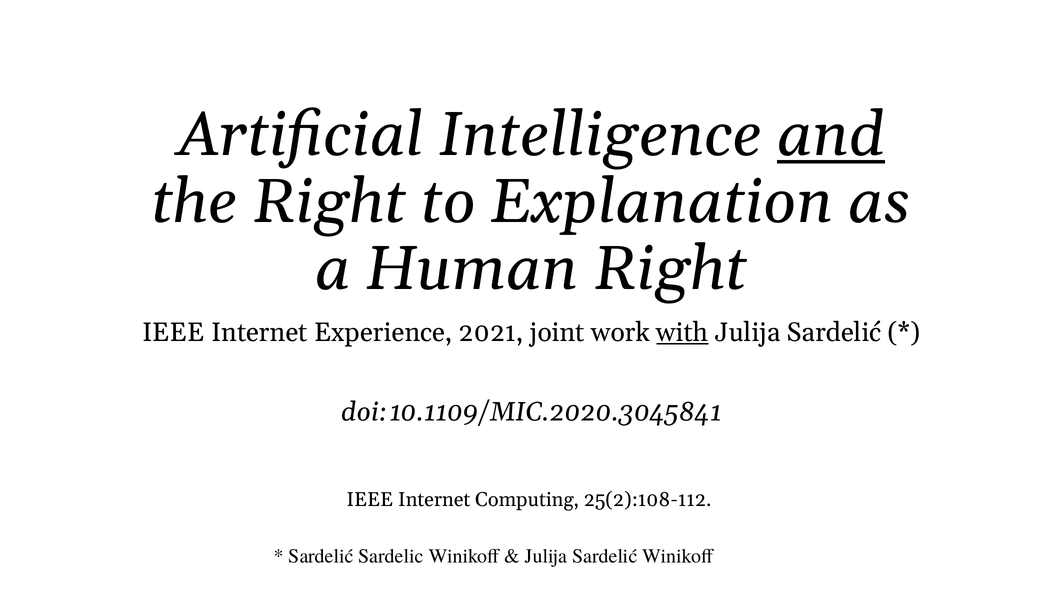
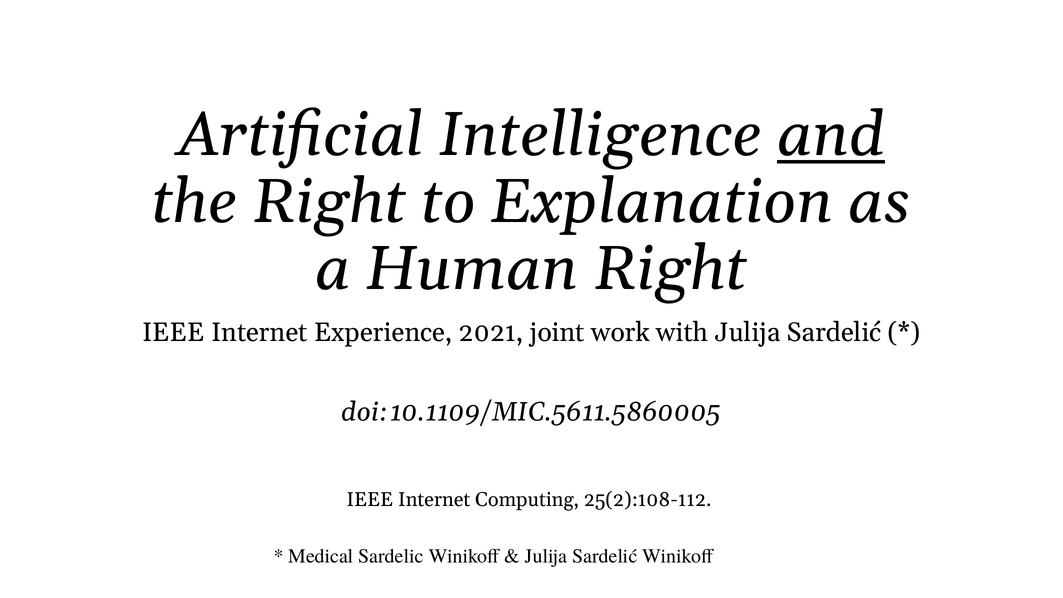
with underline: present -> none
doi:10.1109/MIC.2020.3045841: doi:10.1109/MIC.2020.3045841 -> doi:10.1109/MIC.5611.5860005
Sardelić at (321, 556): Sardelić -> Medical
